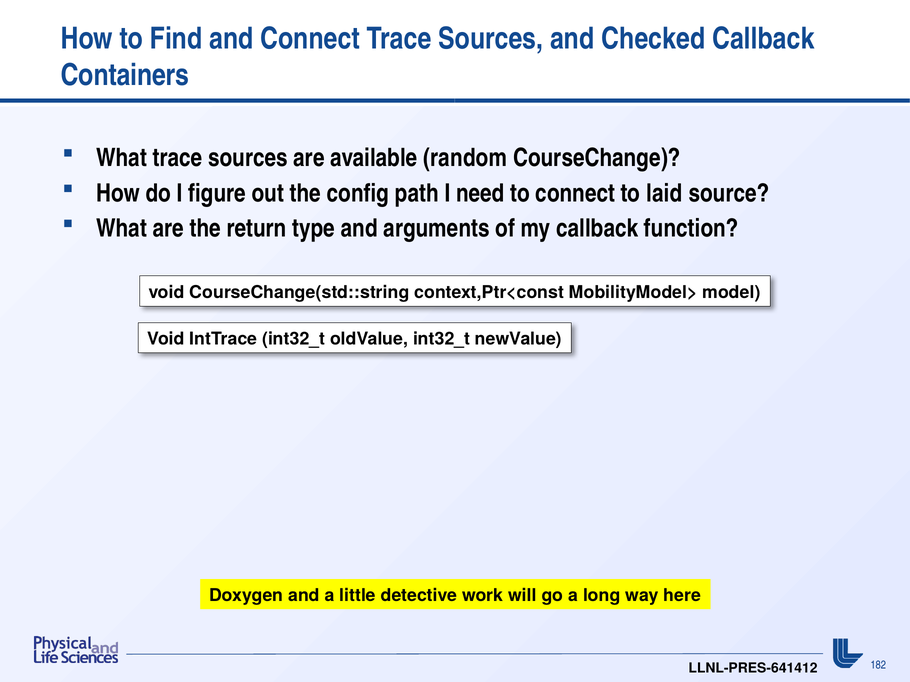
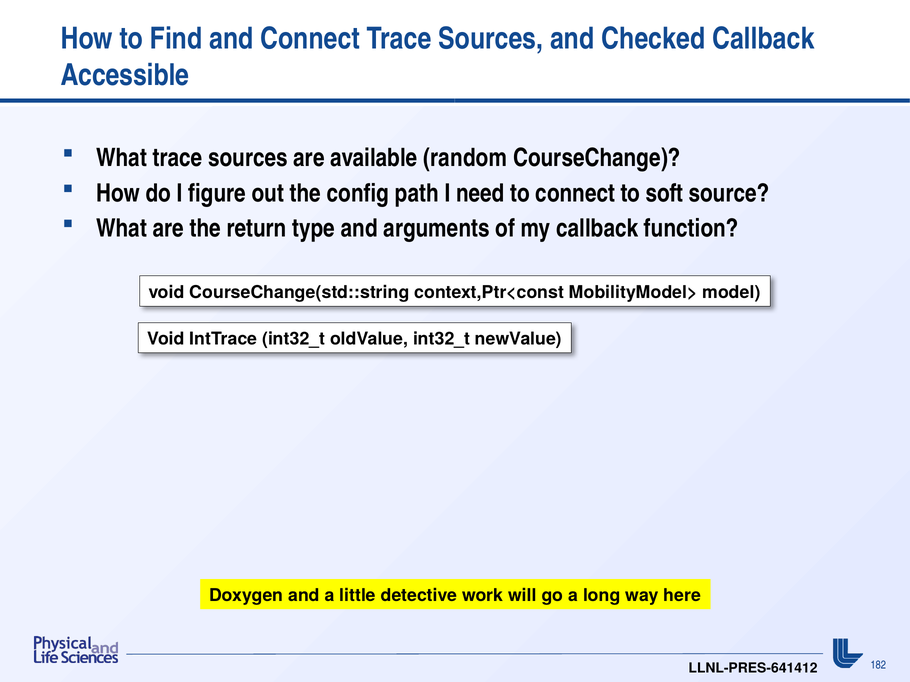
Containers: Containers -> Accessible
laid: laid -> soft
